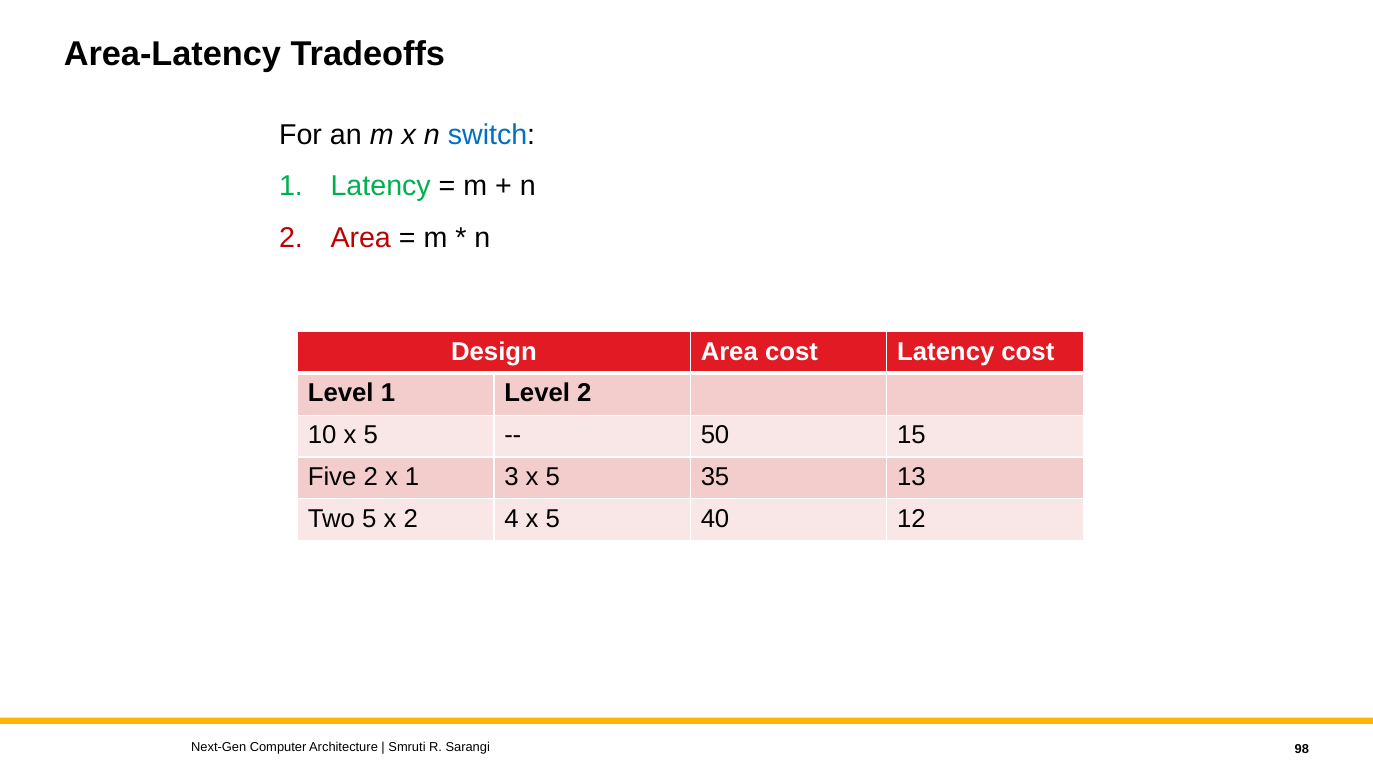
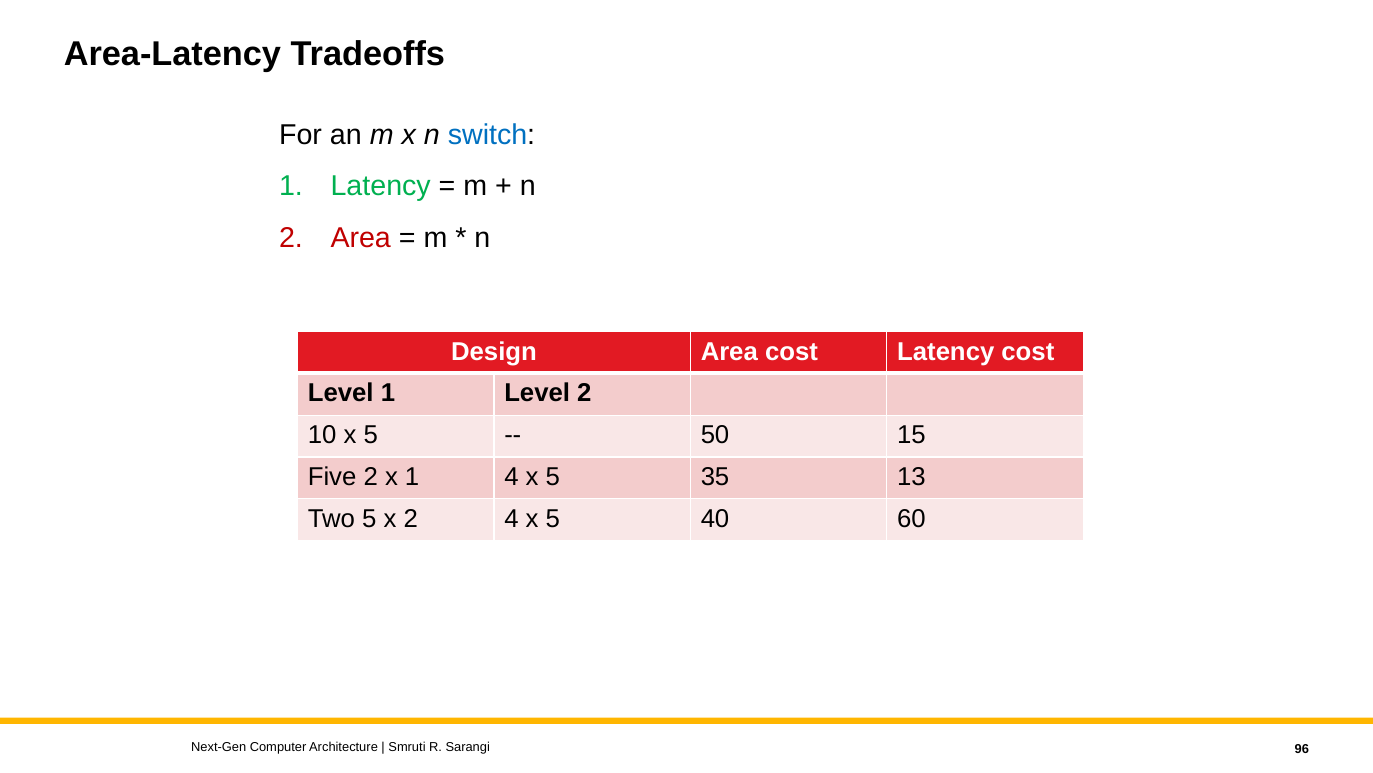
1 3: 3 -> 4
12: 12 -> 60
98: 98 -> 96
